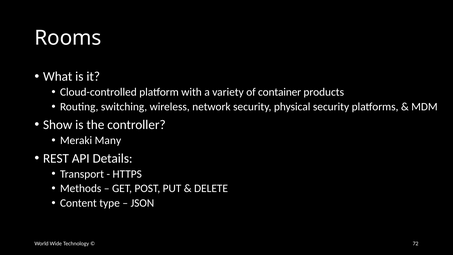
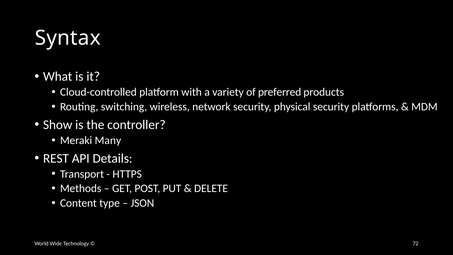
Rooms: Rooms -> Syntax
container: container -> preferred
